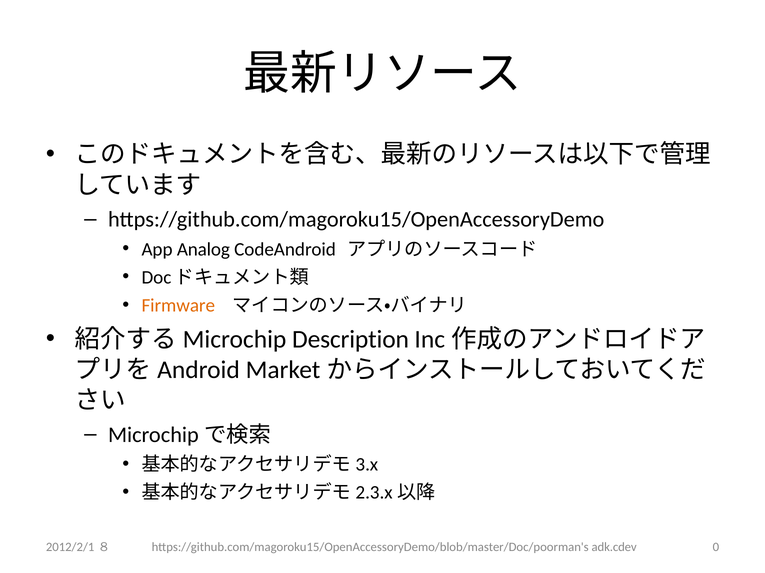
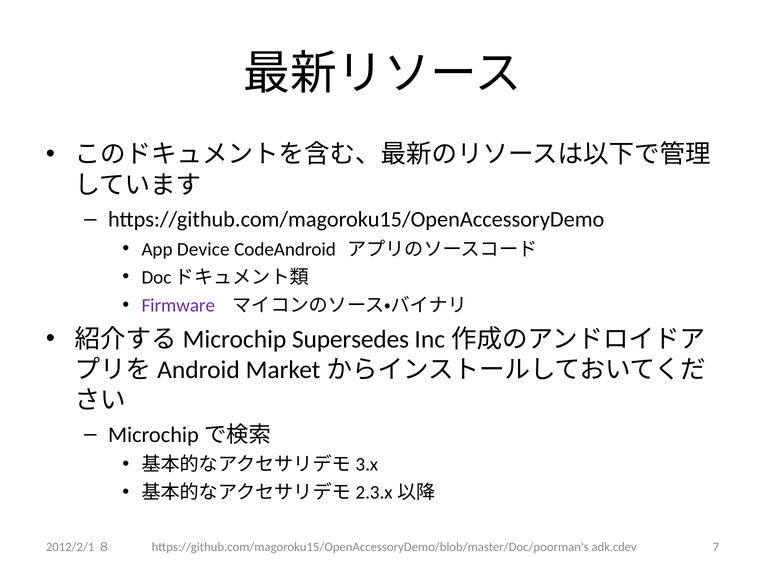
Analog: Analog -> Device
Firmware colour: orange -> purple
Description: Description -> Supersedes
0: 0 -> 7
